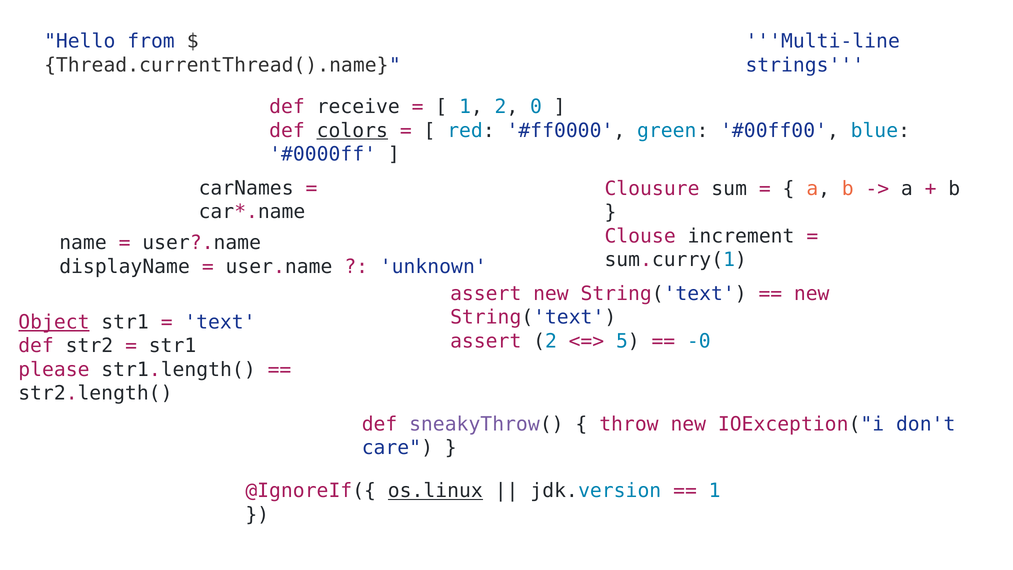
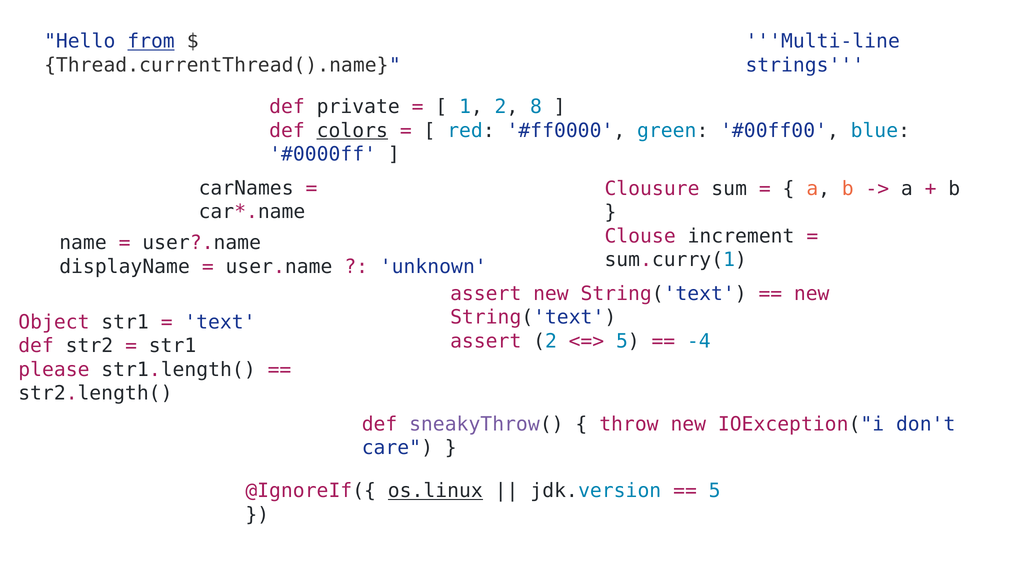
from underline: none -> present
receive: receive -> private
0: 0 -> 8
Object underline: present -> none
-0: -0 -> -4
1 at (715, 491): 1 -> 5
